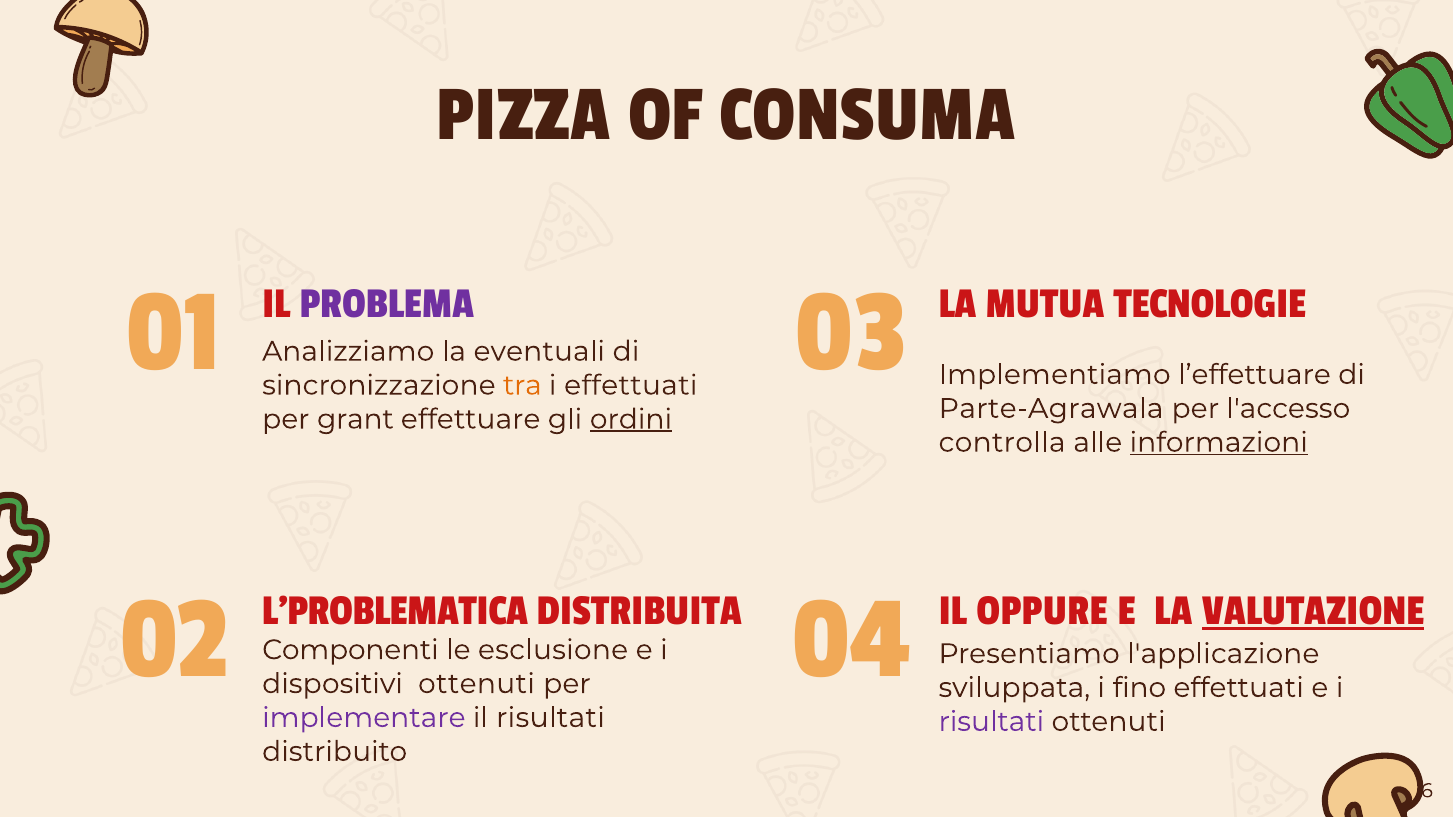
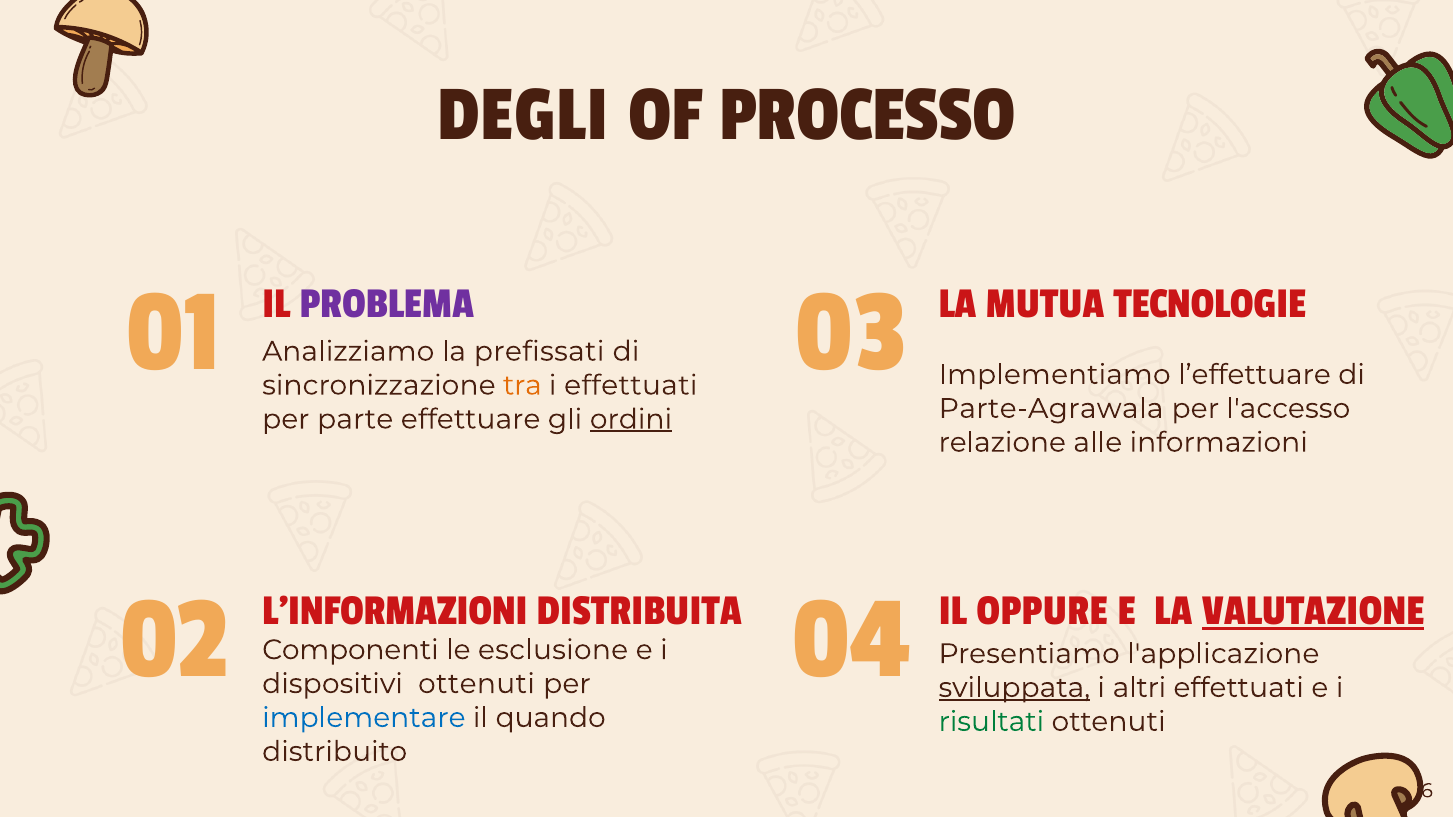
PIZZA: PIZZA -> DEGLI
CONSUMA: CONSUMA -> PROCESSO
eventuali: eventuali -> prefissati
grant: grant -> parte
controlla: controlla -> relazione
informazioni underline: present -> none
L’PROBLEMATICA: L’PROBLEMATICA -> L’INFORMAZIONI
sviluppata underline: none -> present
fino: fino -> altri
implementare colour: purple -> blue
il risultati: risultati -> quando
risultati at (991, 722) colour: purple -> green
